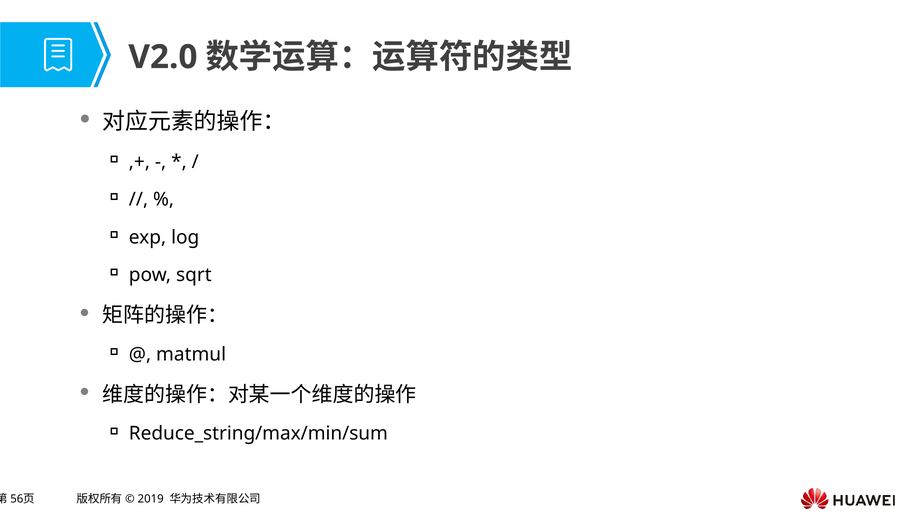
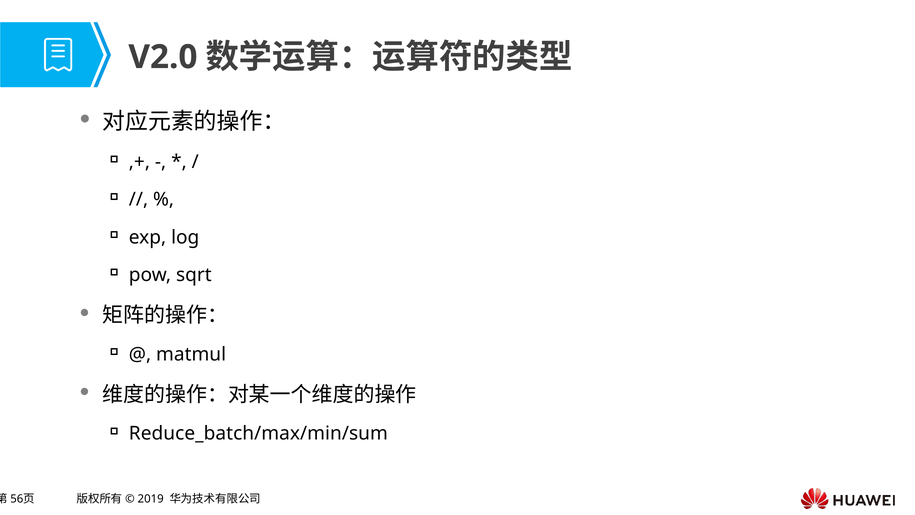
Reduce_string/max/min/sum: Reduce_string/max/min/sum -> Reduce_batch/max/min/sum
